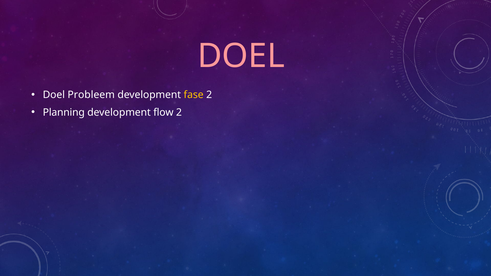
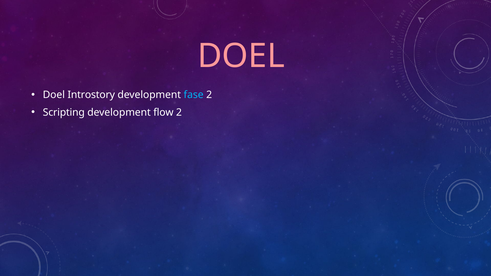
Probleem: Probleem -> Introstory
fase colour: yellow -> light blue
Planning: Planning -> Scripting
